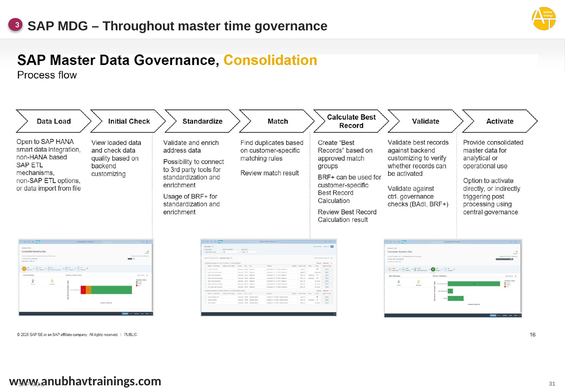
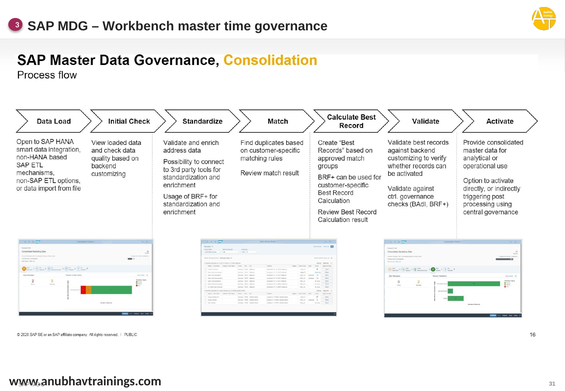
Throughout: Throughout -> Workbench
